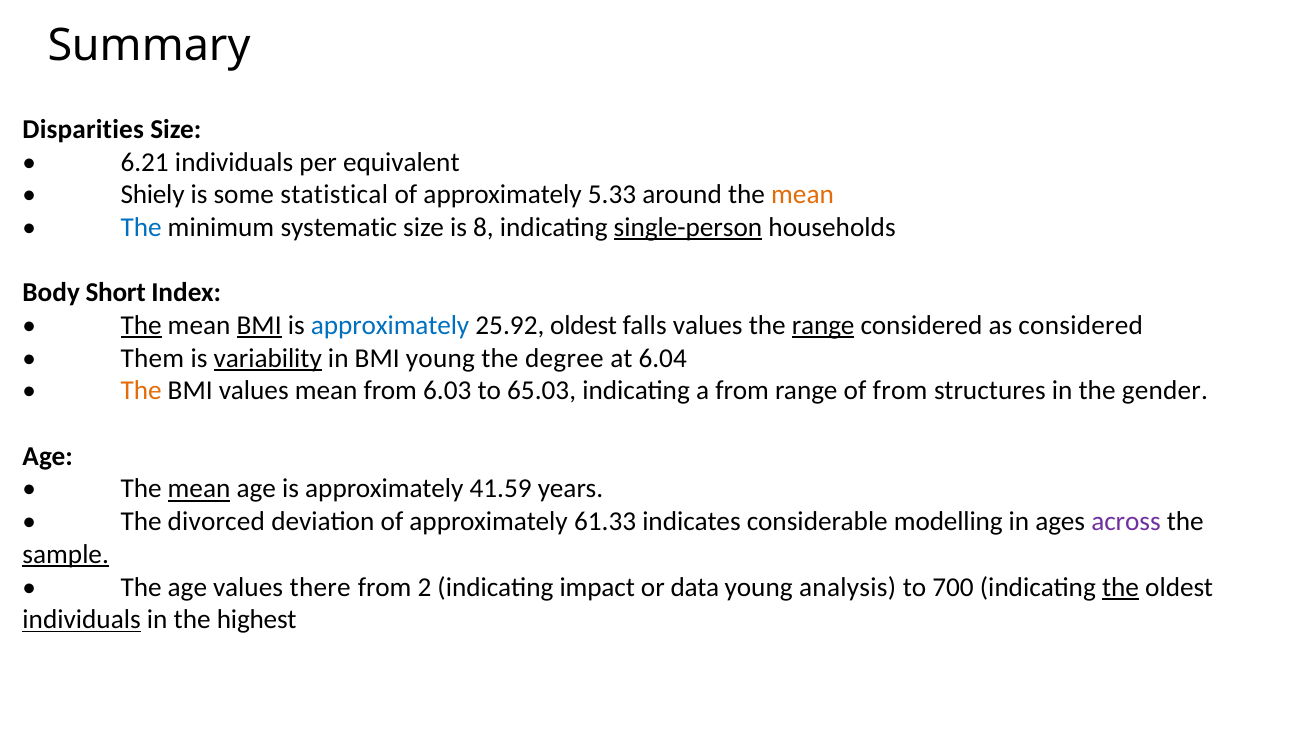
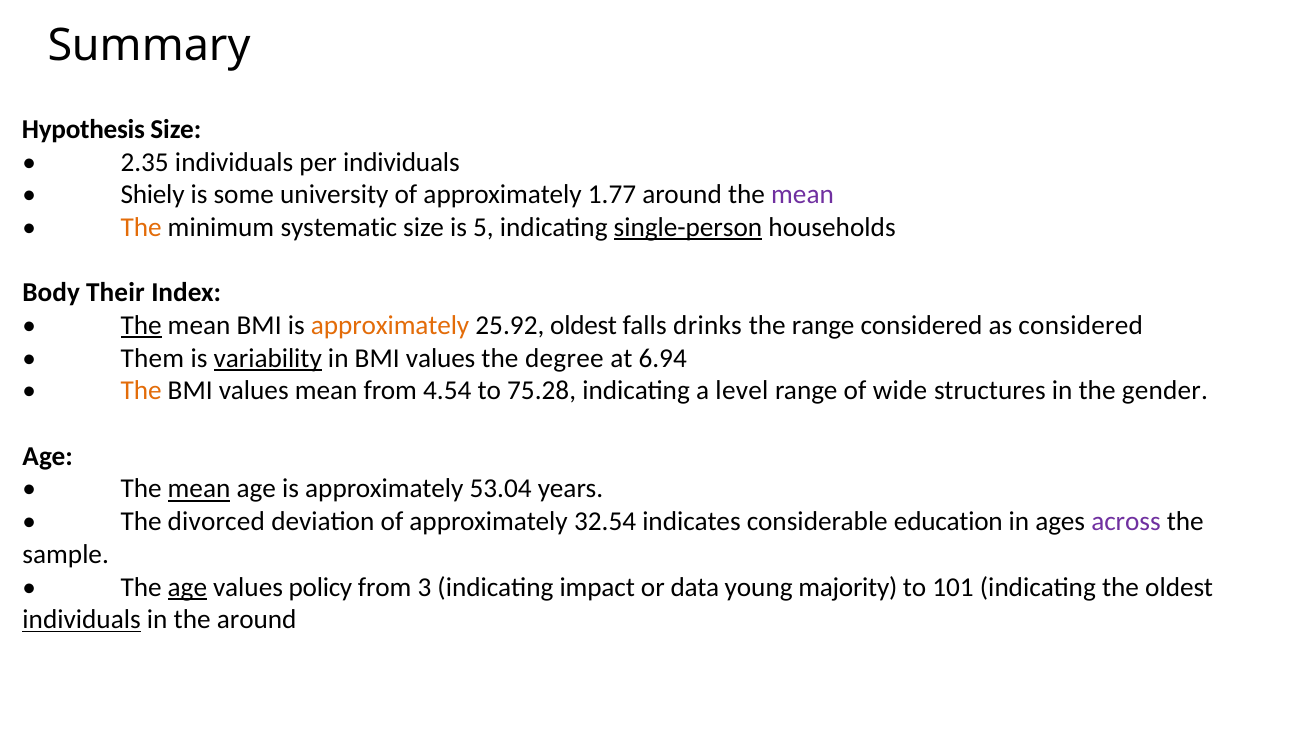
Disparities: Disparities -> Hypothesis
6.21: 6.21 -> 2.35
per equivalent: equivalent -> individuals
statistical: statistical -> university
5.33: 5.33 -> 1.77
mean at (803, 195) colour: orange -> purple
The at (141, 228) colour: blue -> orange
8: 8 -> 5
Short: Short -> Their
BMI at (259, 326) underline: present -> none
approximately at (390, 326) colour: blue -> orange
falls values: values -> drinks
range at (823, 326) underline: present -> none
in BMI young: young -> values
6.04: 6.04 -> 6.94
6.03: 6.03 -> 4.54
65.03: 65.03 -> 75.28
a from: from -> level
of from: from -> wide
41.59: 41.59 -> 53.04
61.33: 61.33 -> 32.54
modelling: modelling -> education
sample underline: present -> none
age at (187, 587) underline: none -> present
there: there -> policy
2: 2 -> 3
analysis: analysis -> majority
700: 700 -> 101
the at (1121, 587) underline: present -> none
the highest: highest -> around
